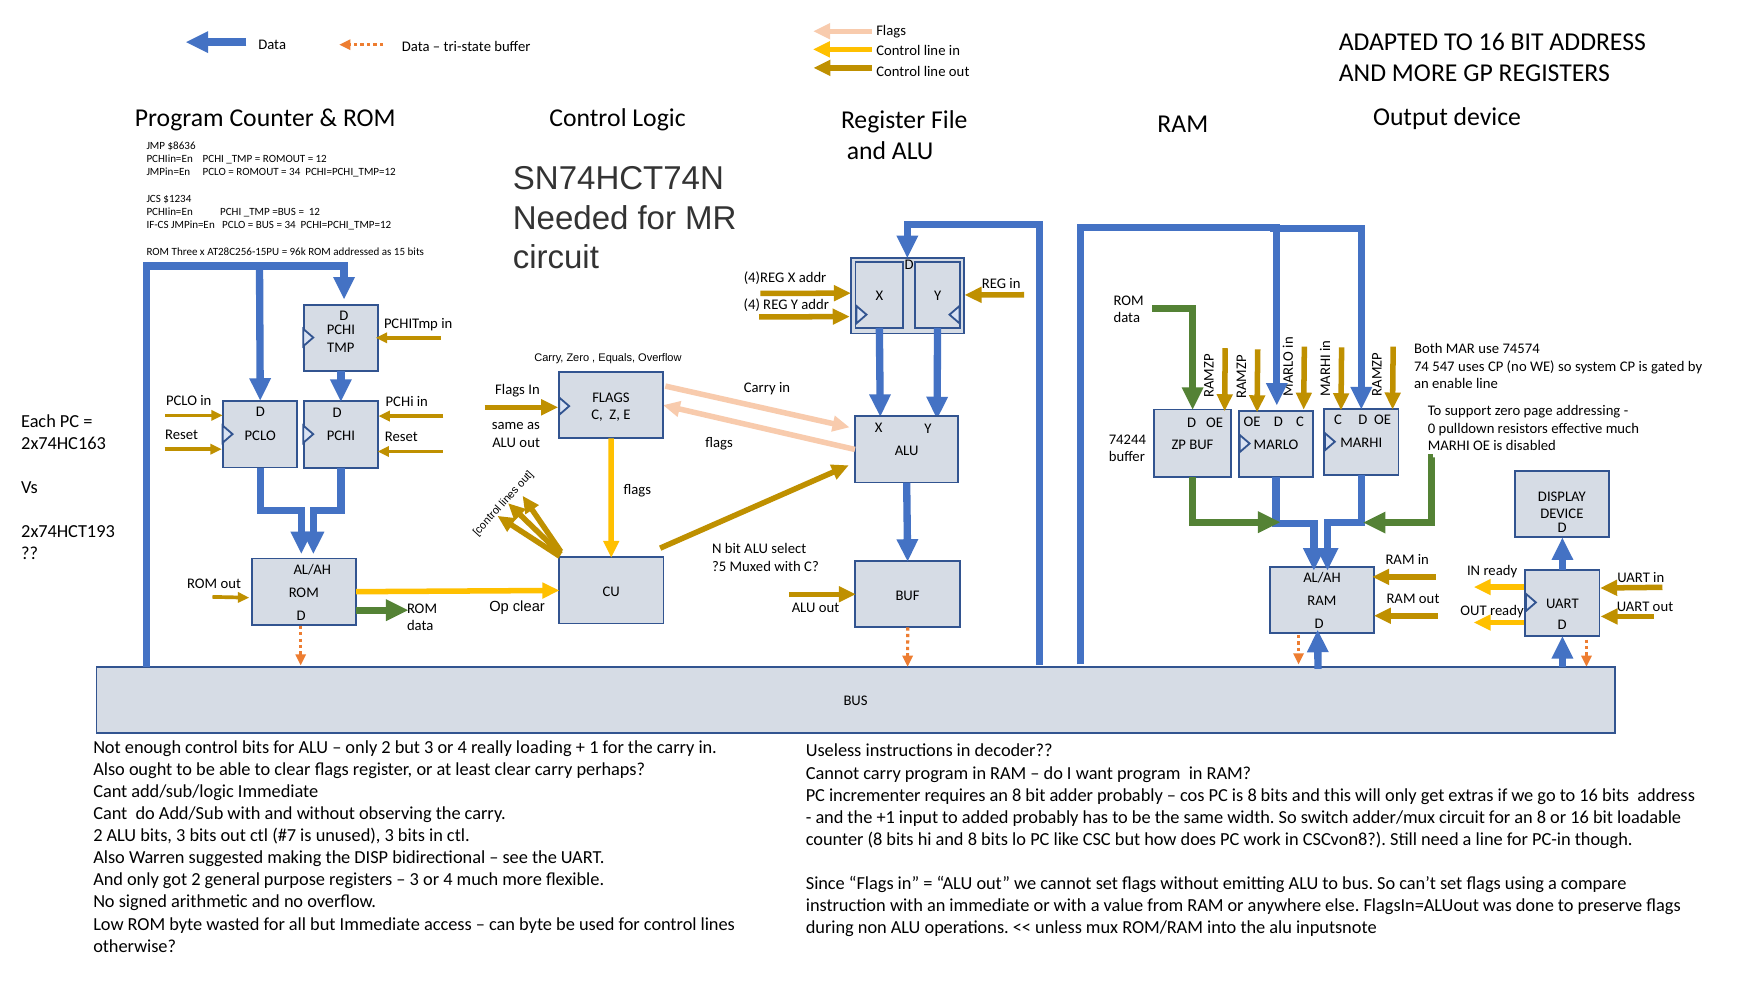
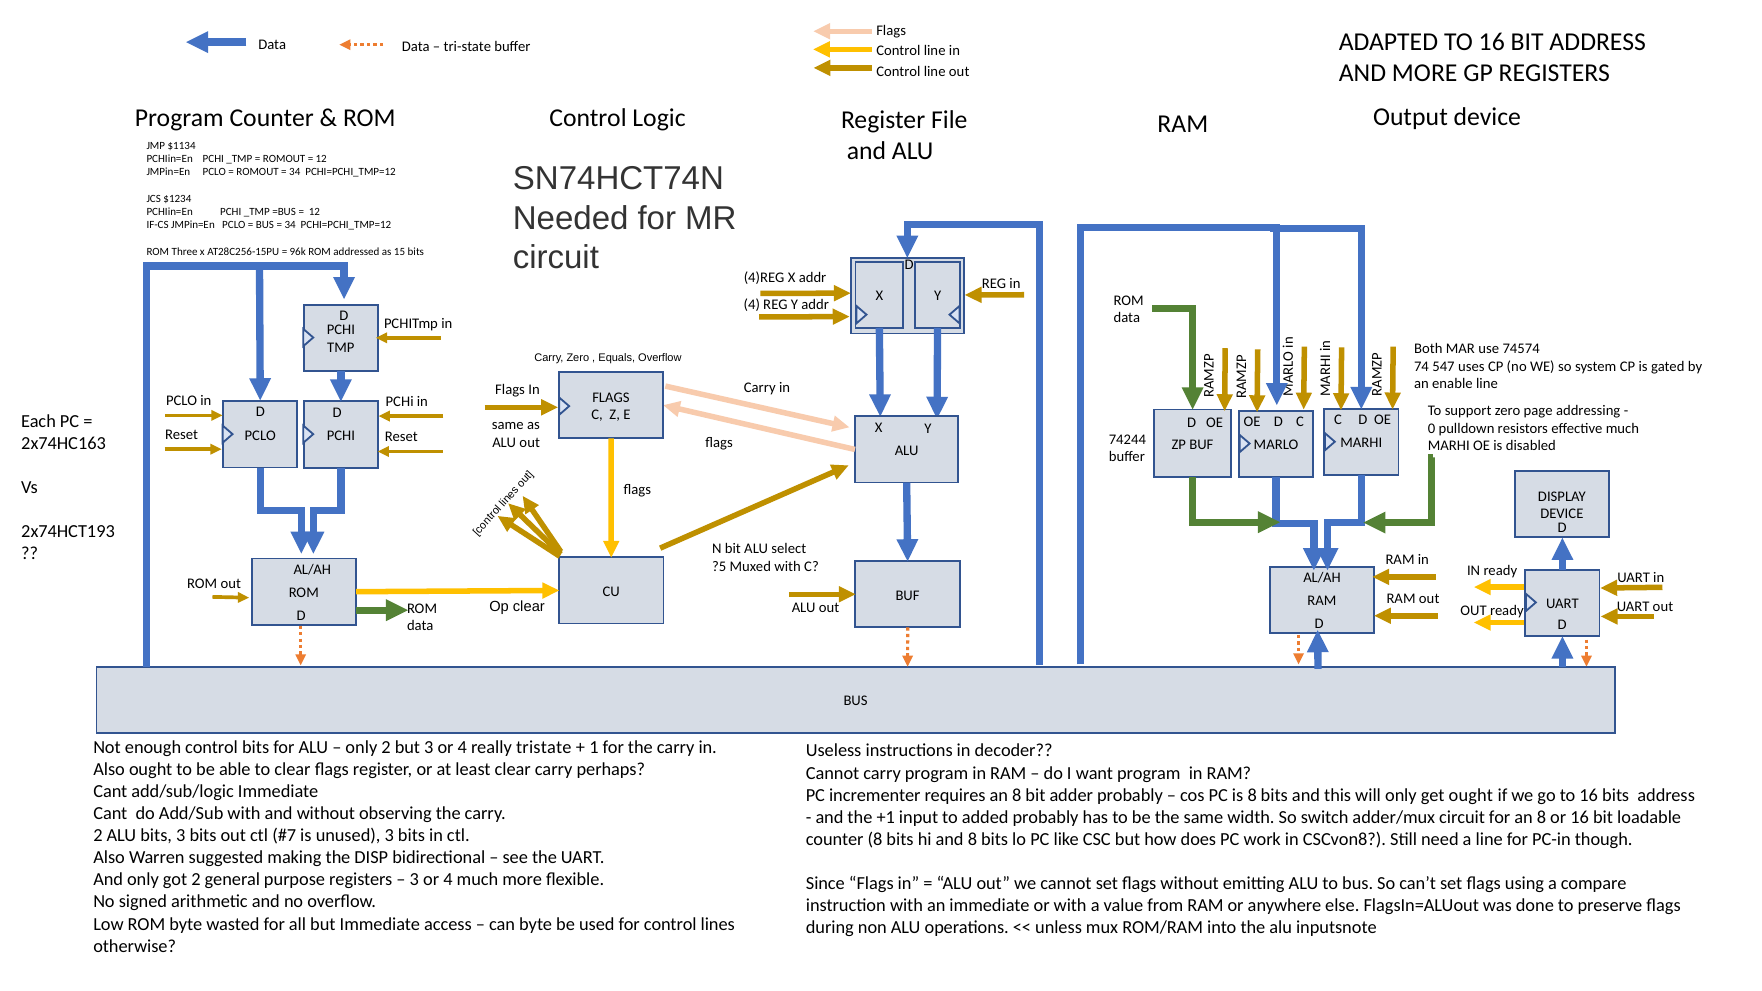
$8636: $8636 -> $1134
loading: loading -> tristate
get extras: extras -> ought
